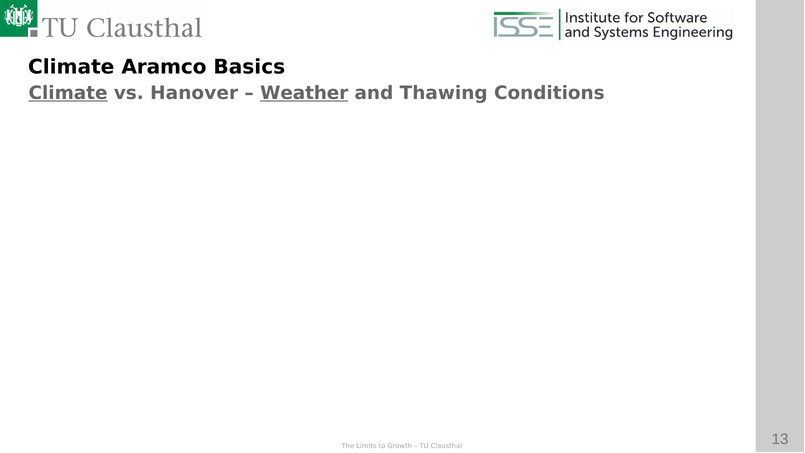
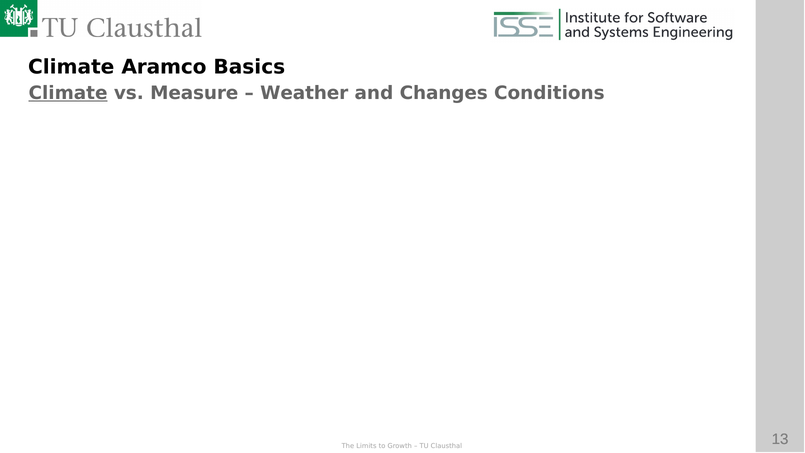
Hanover: Hanover -> Measure
Weather underline: present -> none
Thawing: Thawing -> Changes
